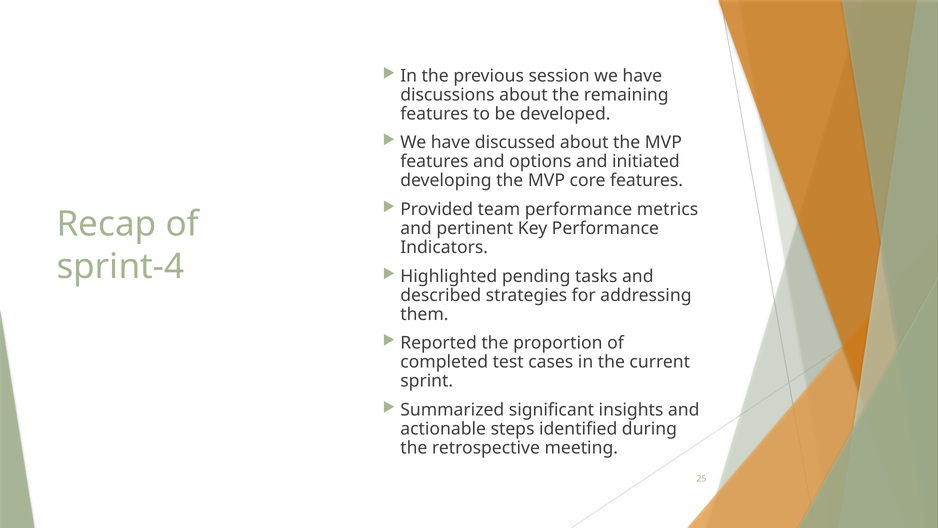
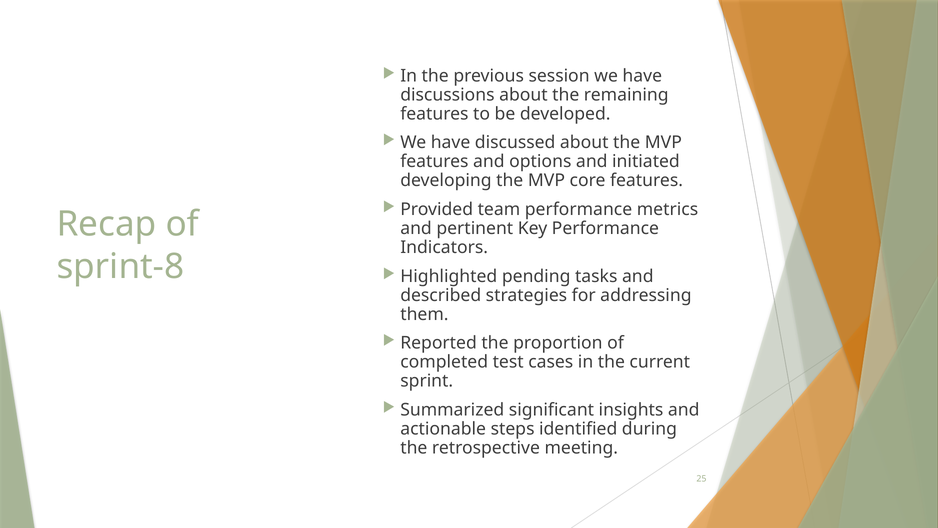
sprint-4: sprint-4 -> sprint-8
